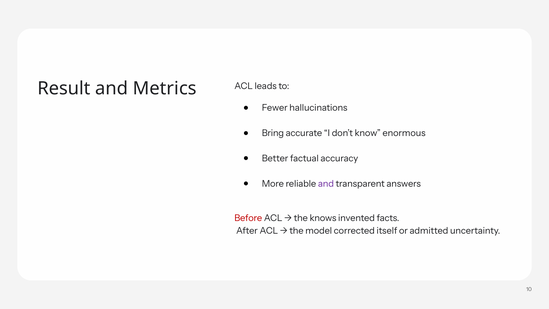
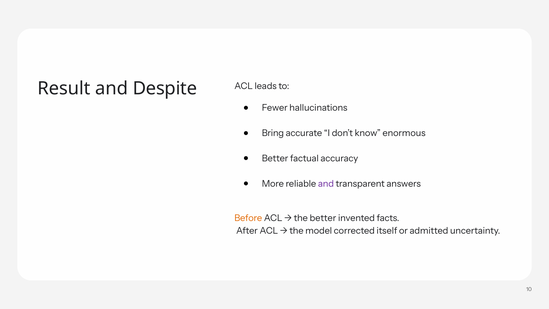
Metrics: Metrics -> Despite
Before colour: red -> orange
the knows: knows -> better
